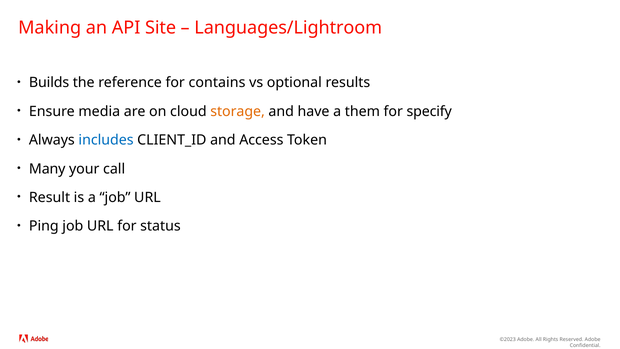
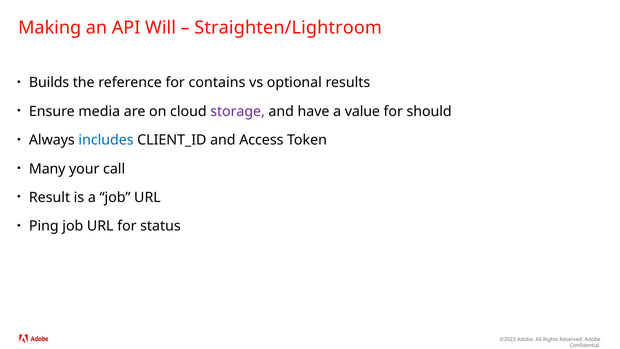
Site: Site -> Will
Languages/Lightroom: Languages/Lightroom -> Straighten/Lightroom
storage colour: orange -> purple
them: them -> value
specify: specify -> should
